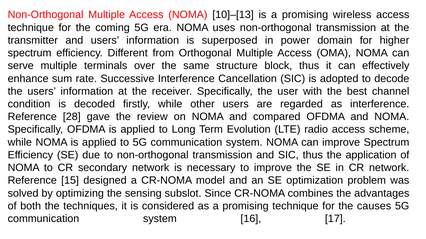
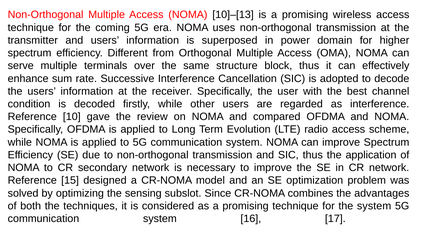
28: 28 -> 10
the causes: causes -> system
